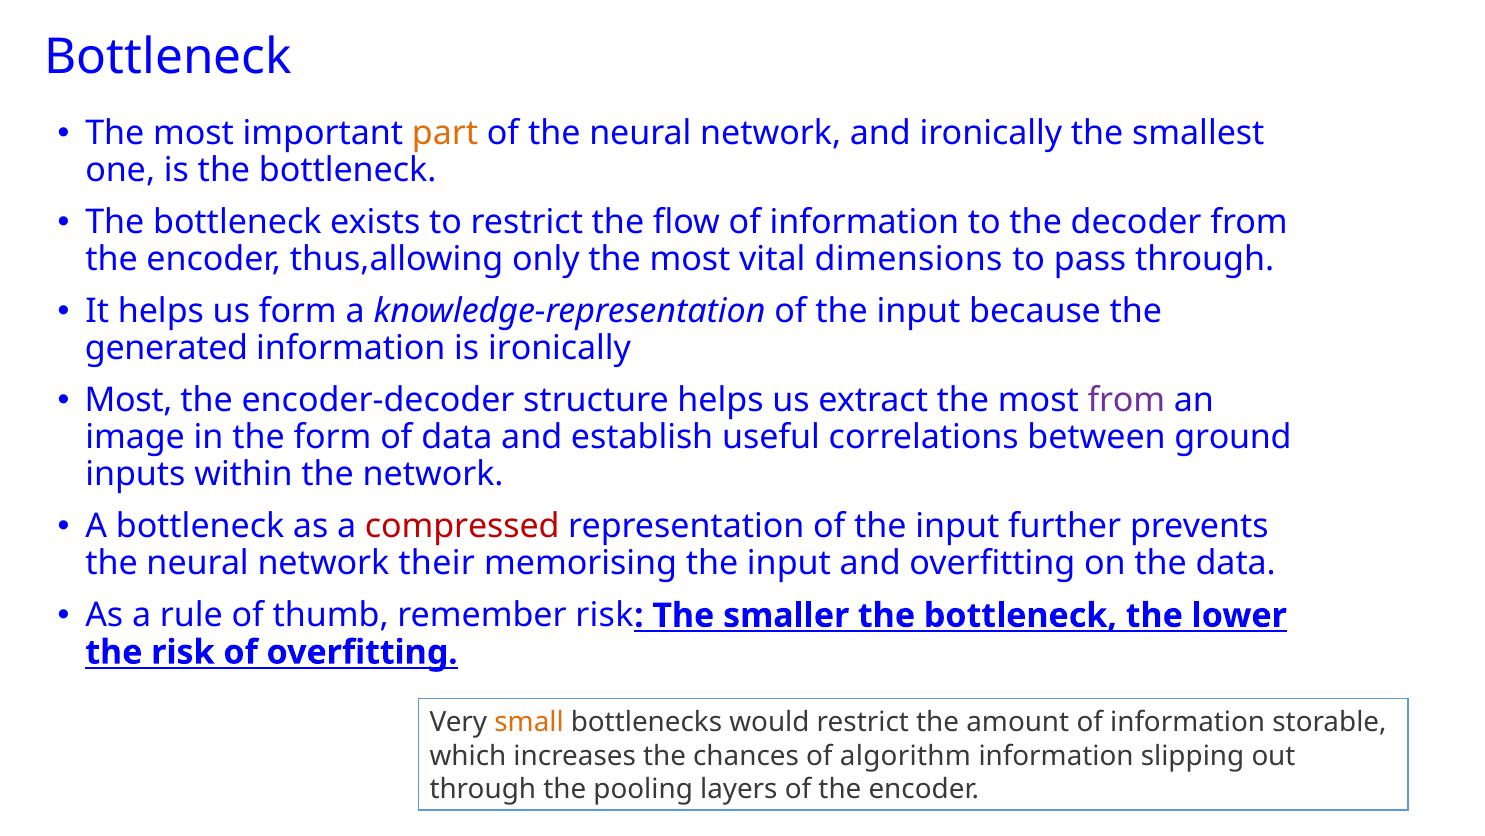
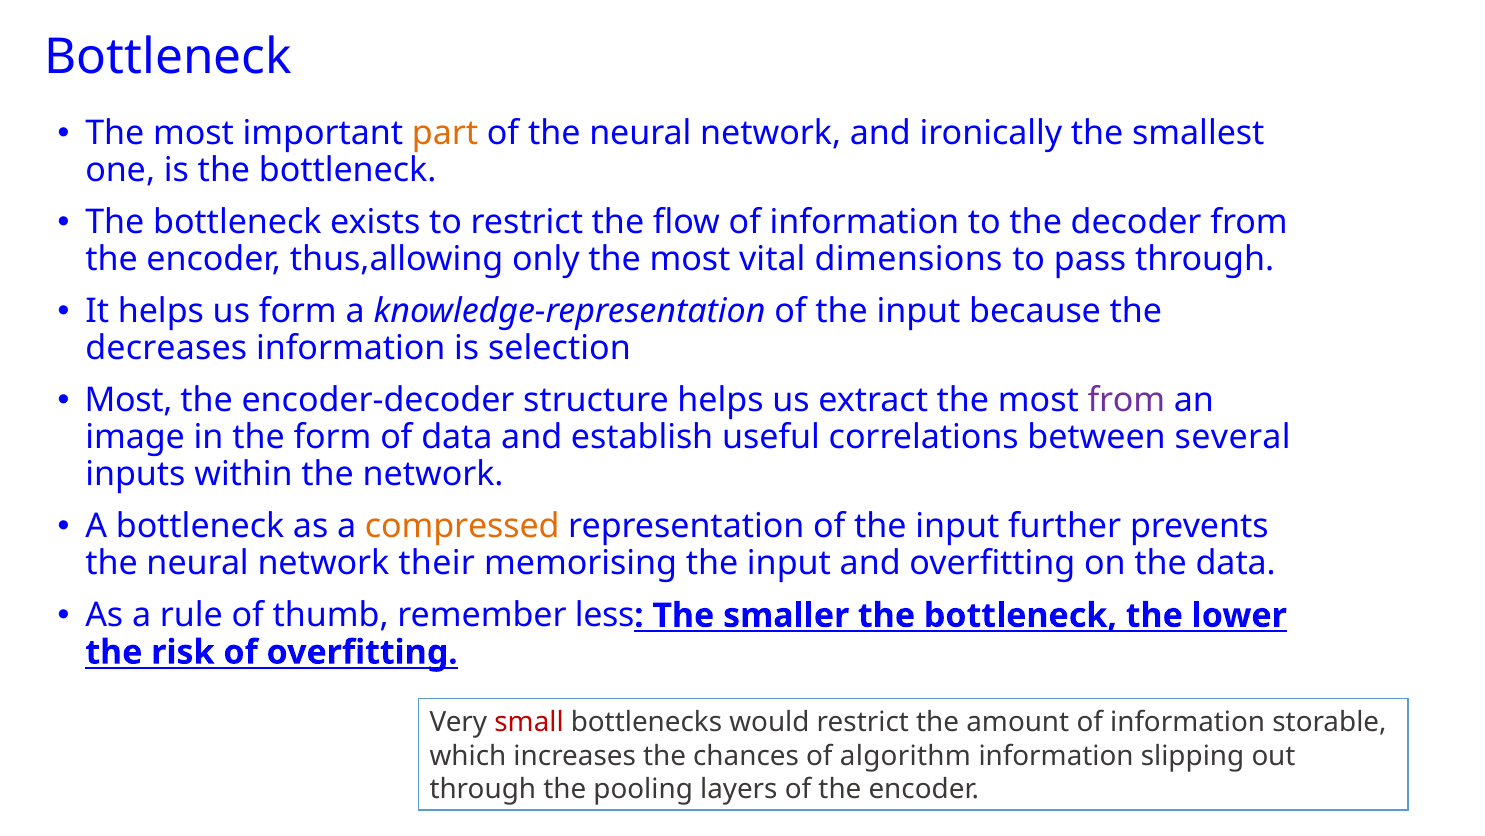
generated: generated -> decreases
is ironically: ironically -> selection
ground: ground -> several
compressed colour: red -> orange
remember risk: risk -> less
small colour: orange -> red
